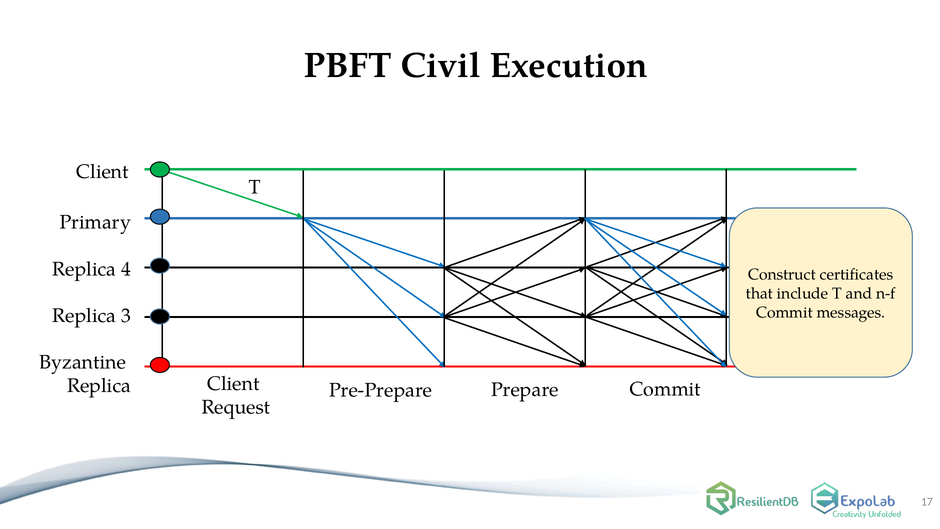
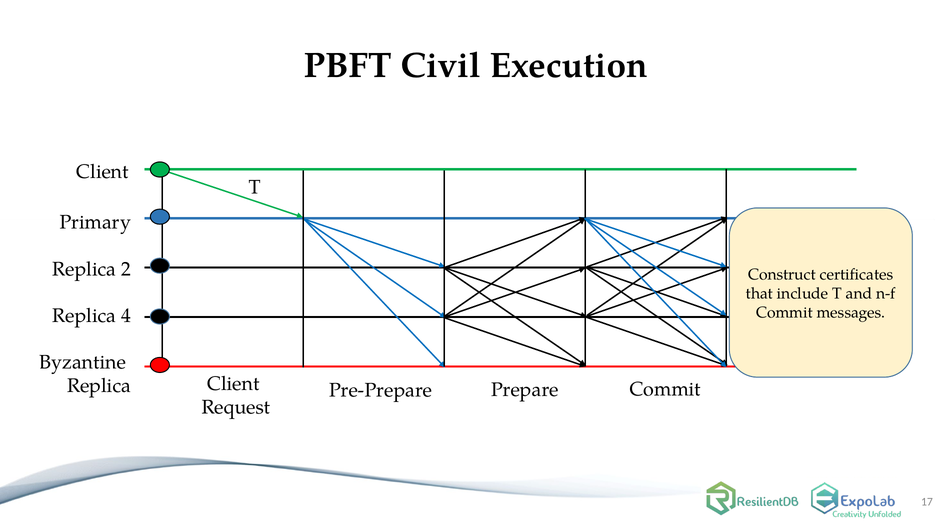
4: 4 -> 2
3: 3 -> 4
